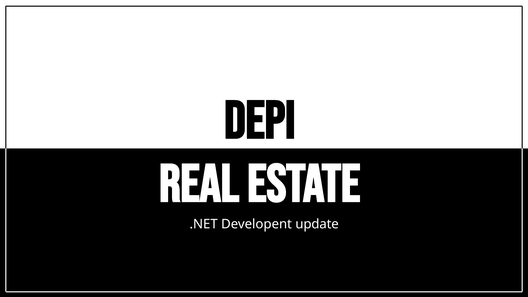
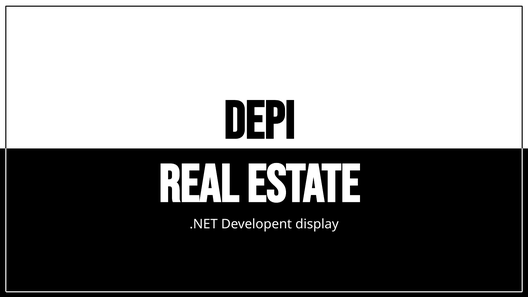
update: update -> display
